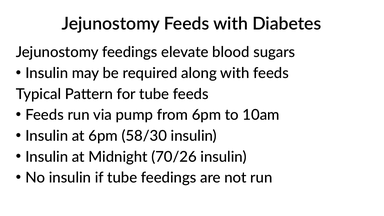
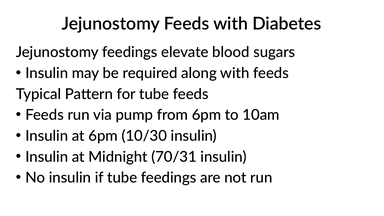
58/30: 58/30 -> 10/30
70/26: 70/26 -> 70/31
